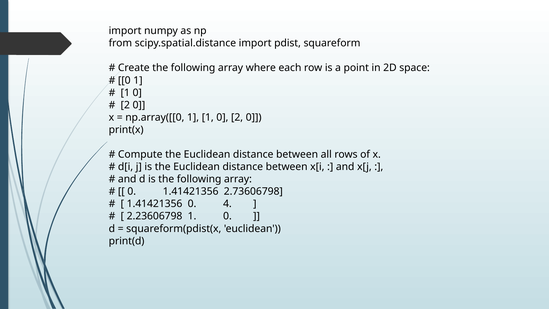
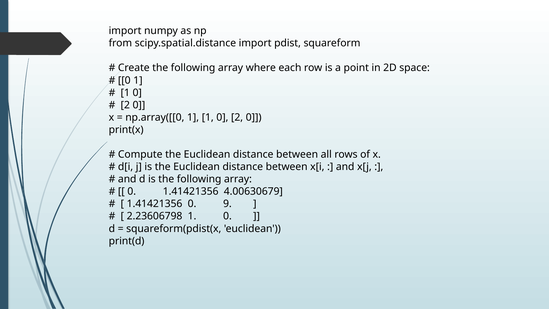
2.73606798: 2.73606798 -> 4.00630679
4: 4 -> 9
